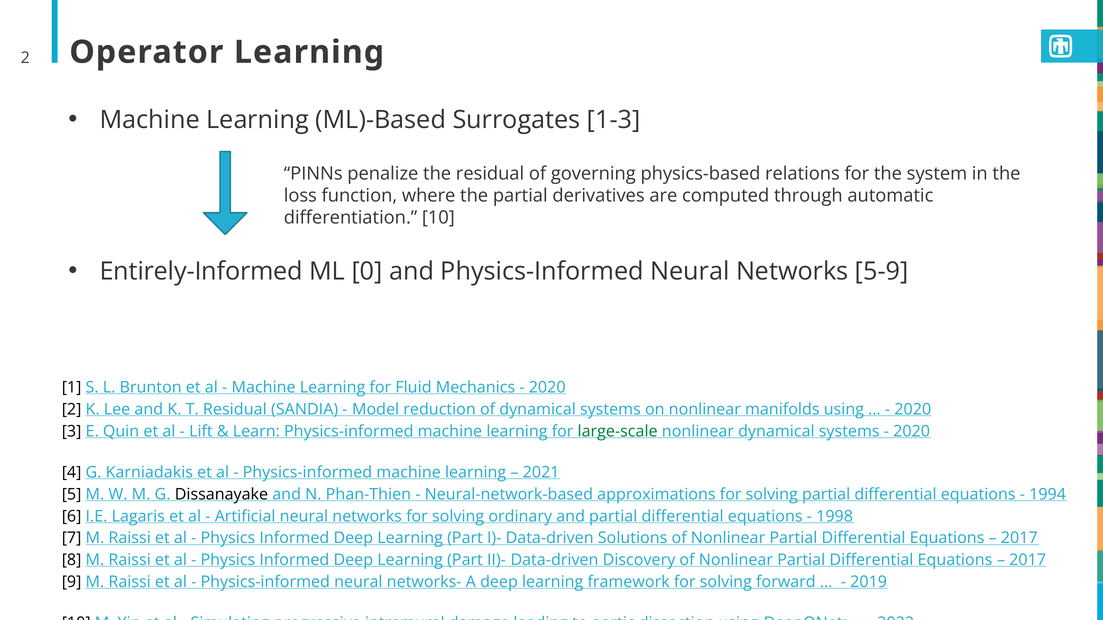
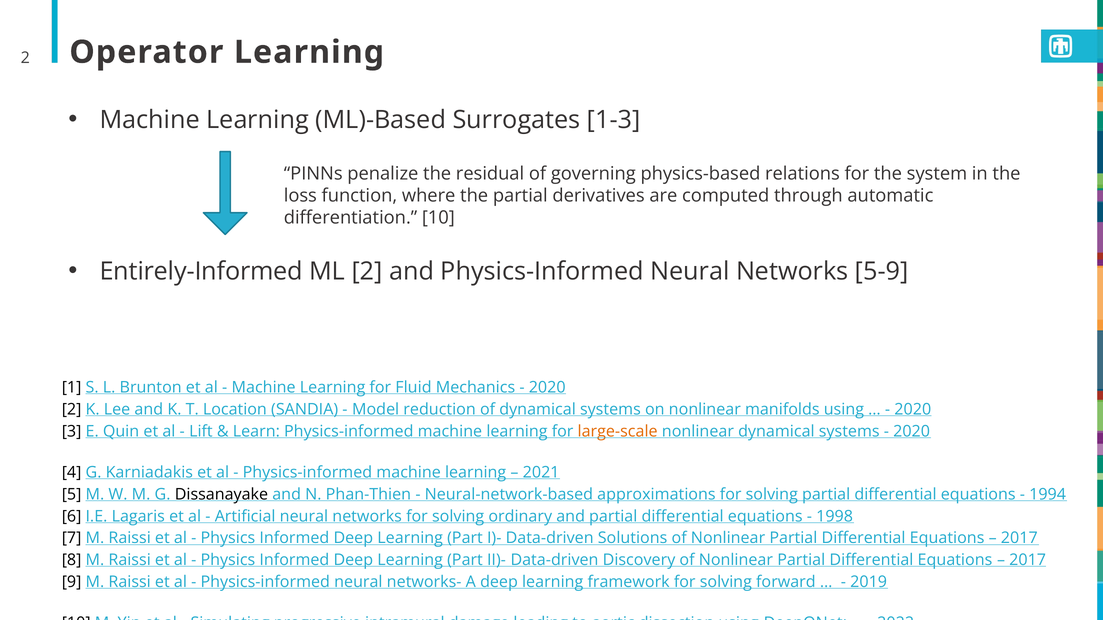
ML 0: 0 -> 2
T Residual: Residual -> Location
large-scale colour: green -> orange
